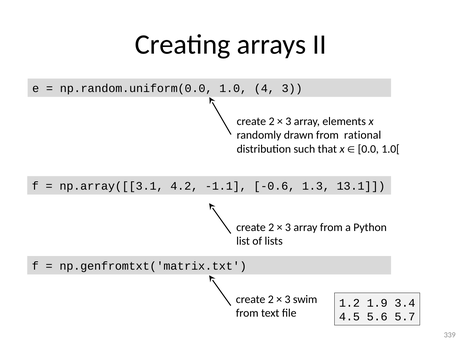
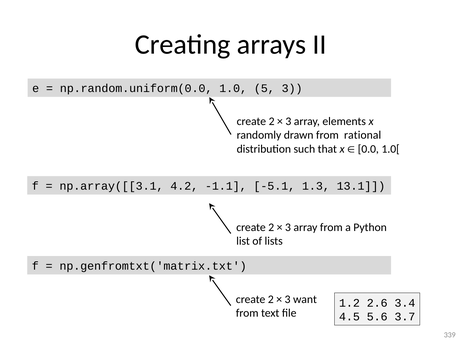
4: 4 -> 5
-0.6: -0.6 -> -5.1
swim: swim -> want
1.9: 1.9 -> 2.6
5.7: 5.7 -> 3.7
